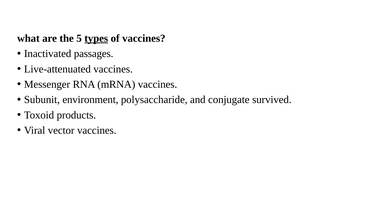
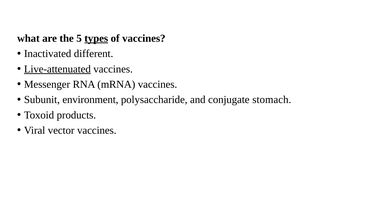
passages: passages -> different
Live-attenuated underline: none -> present
survived: survived -> stomach
